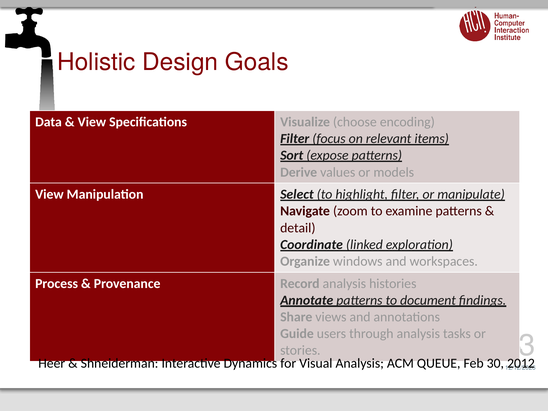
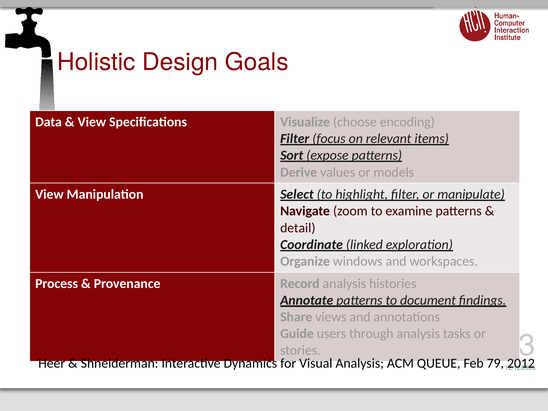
30: 30 -> 79
